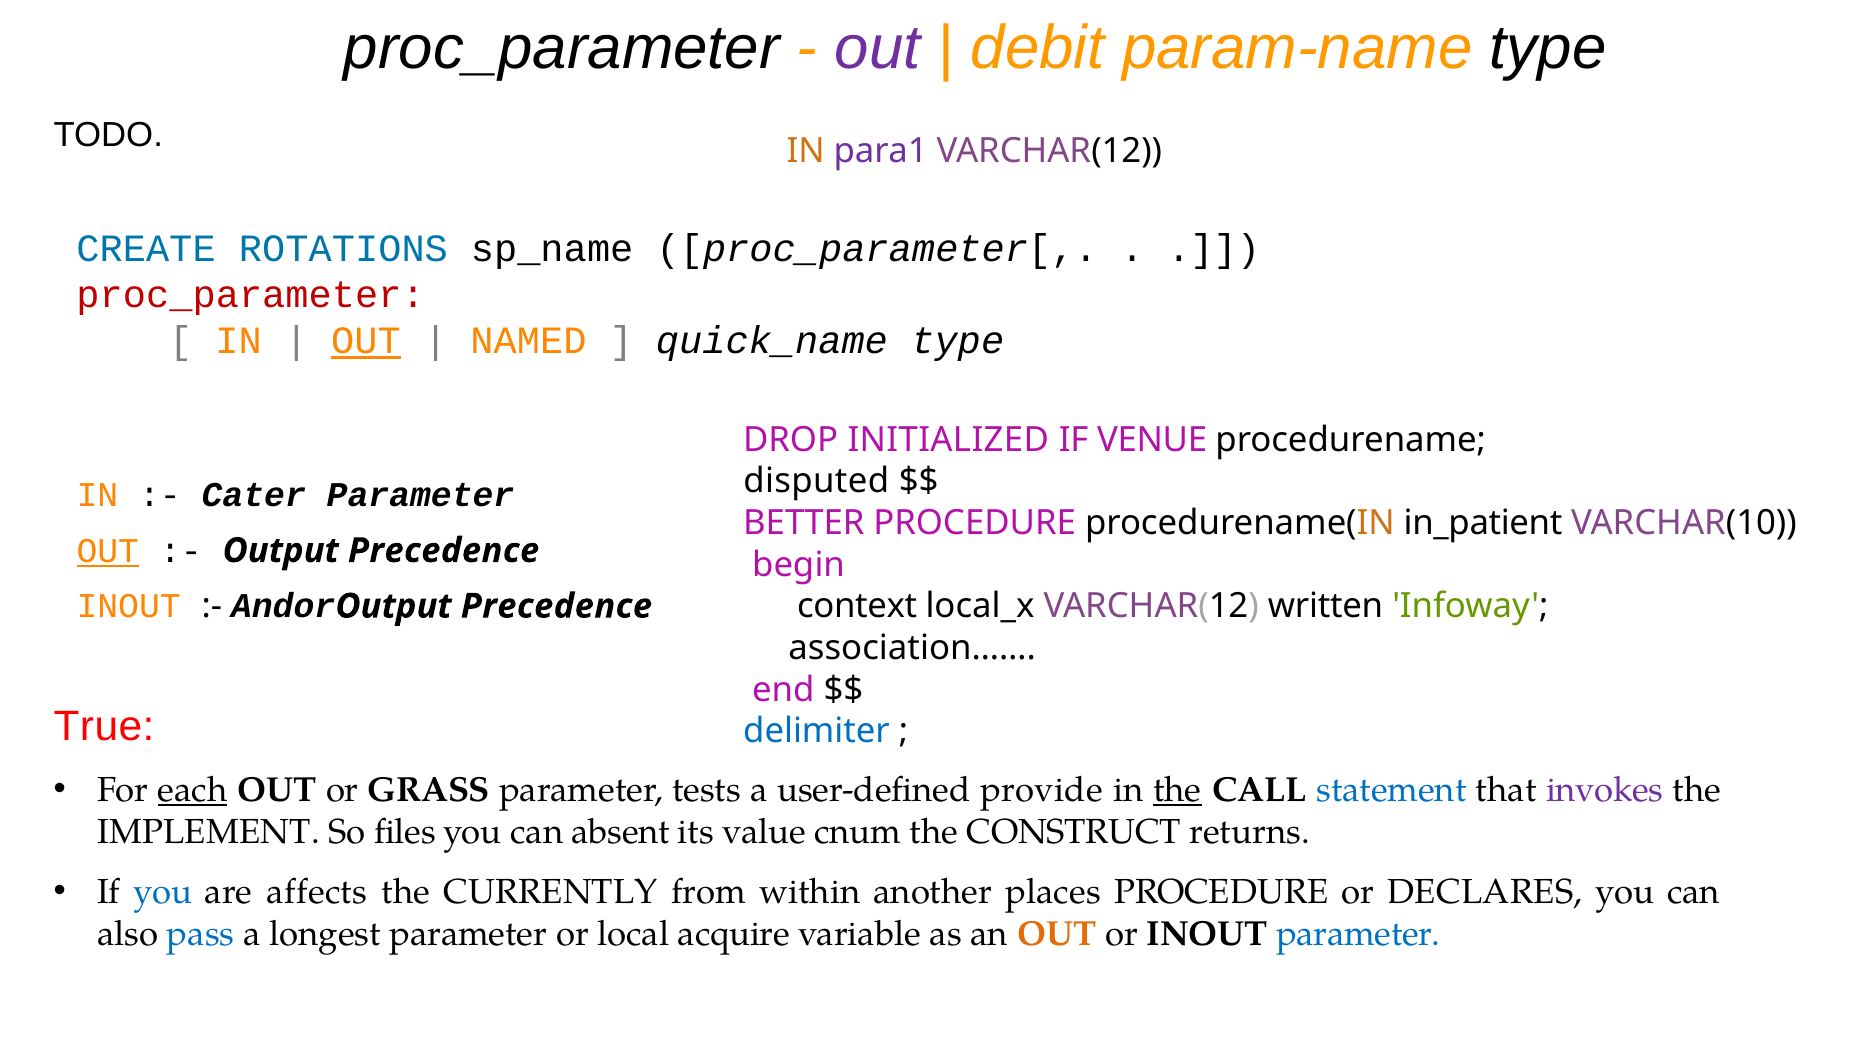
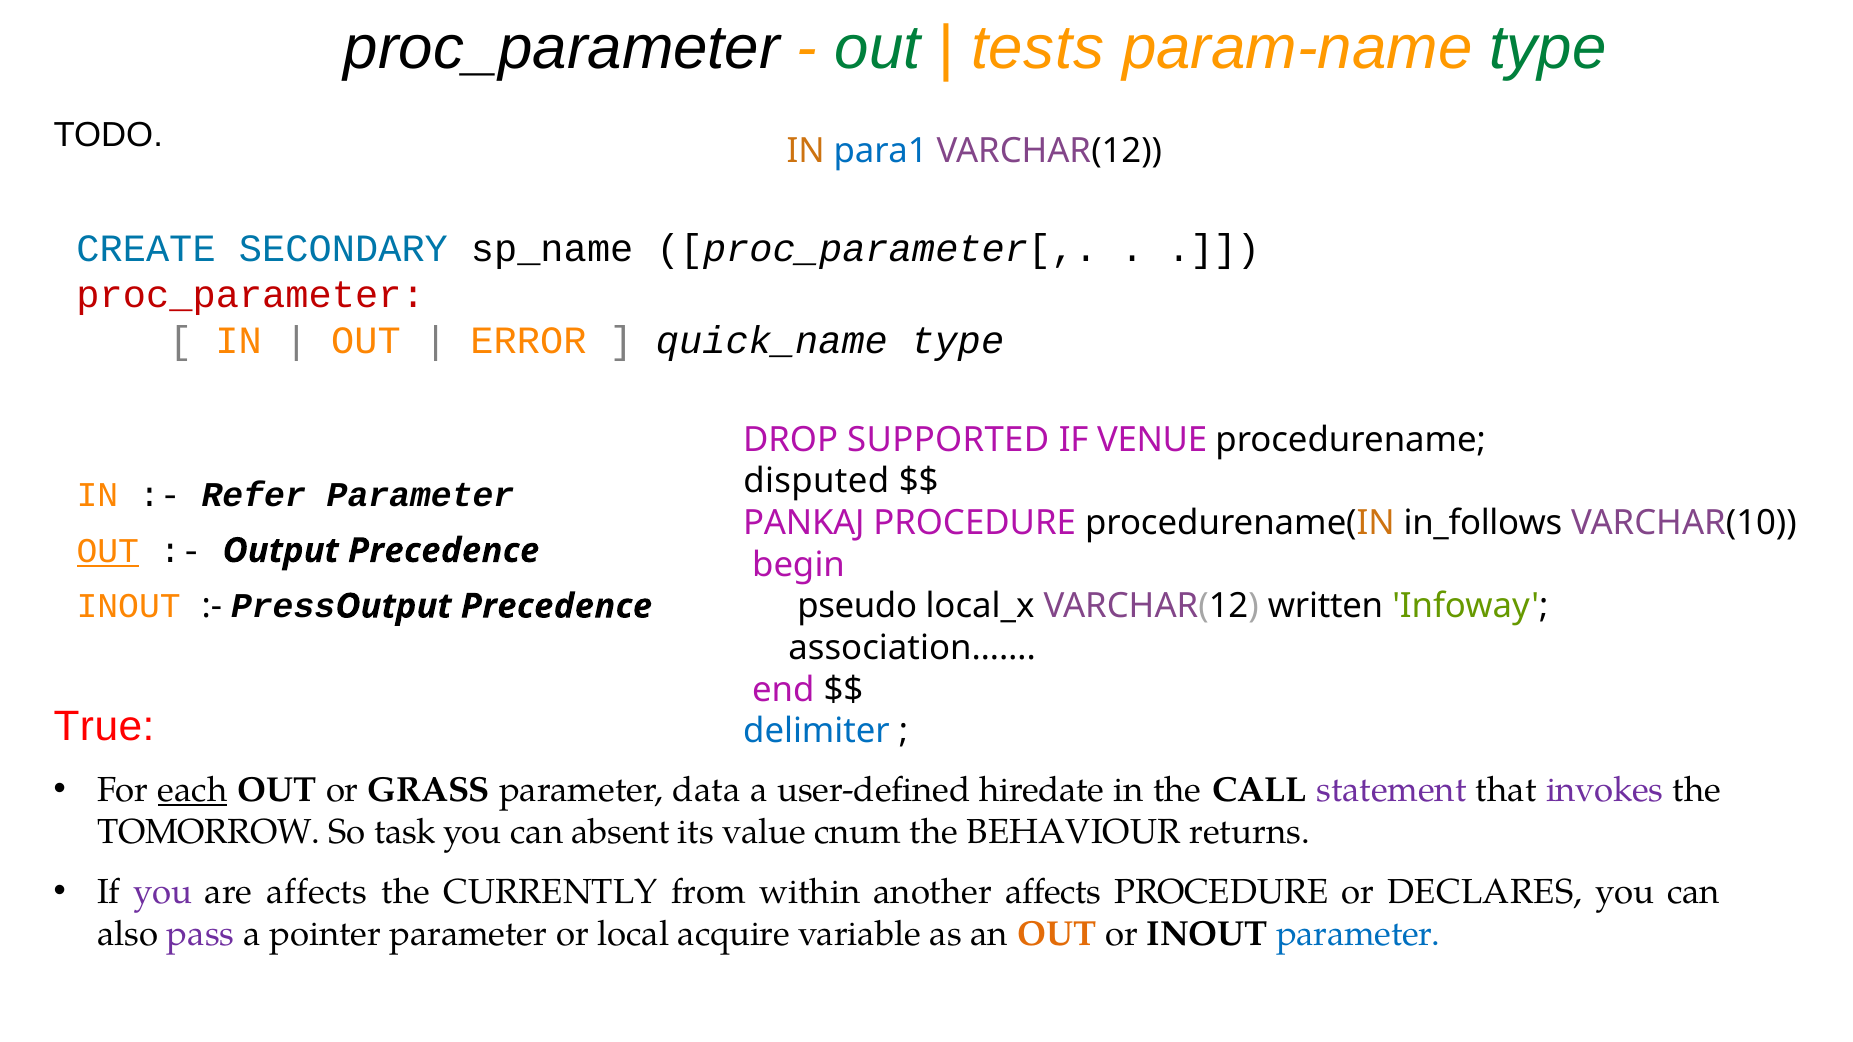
out at (878, 48) colour: purple -> green
debit: debit -> tests
type at (1548, 48) colour: black -> green
para1 colour: purple -> blue
ROTATIONS: ROTATIONS -> SECONDARY
OUT at (366, 341) underline: present -> none
NAMED: NAMED -> ERROR
INITIALIZED: INITIALIZED -> SUPPORTED
Cater: Cater -> Refer
BETTER: BETTER -> PANKAJ
in_patient: in_patient -> in_follows
Andor: Andor -> Press
context: context -> pseudo
tests: tests -> data
provide: provide -> hiredate
the at (1177, 791) underline: present -> none
statement colour: blue -> purple
IMPLEMENT: IMPLEMENT -> TOMORROW
files: files -> task
CONSTRUCT: CONSTRUCT -> BEHAVIOUR
you at (163, 892) colour: blue -> purple
another places: places -> affects
pass colour: blue -> purple
longest: longest -> pointer
